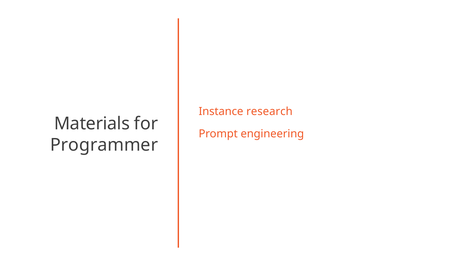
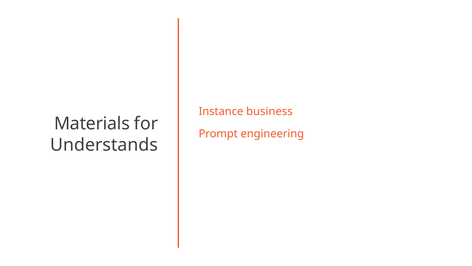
research: research -> business
Programmer: Programmer -> Understands
